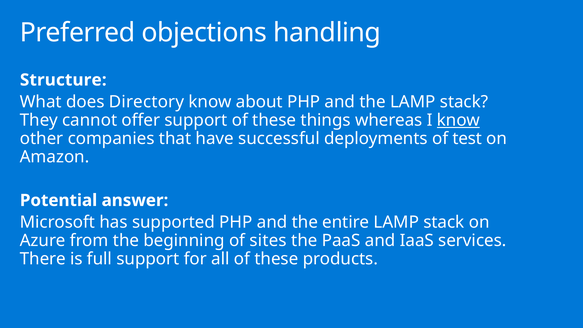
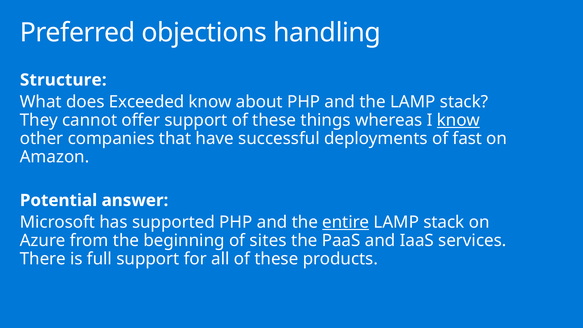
Directory: Directory -> Exceeded
test: test -> fast
entire underline: none -> present
